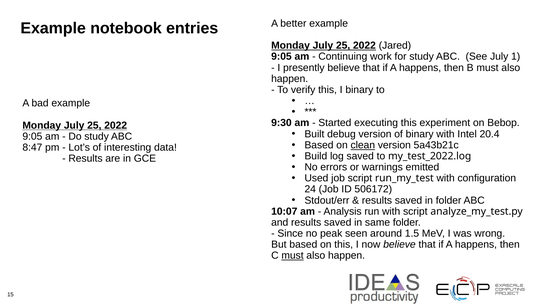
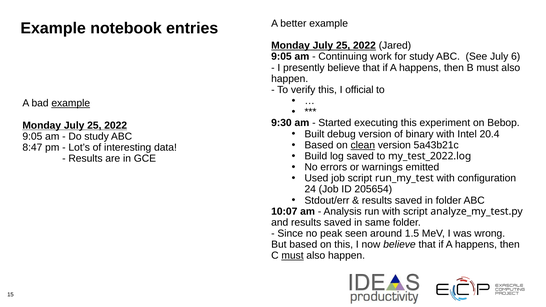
1: 1 -> 6
I binary: binary -> official
example at (71, 103) underline: none -> present
506172: 506172 -> 205654
